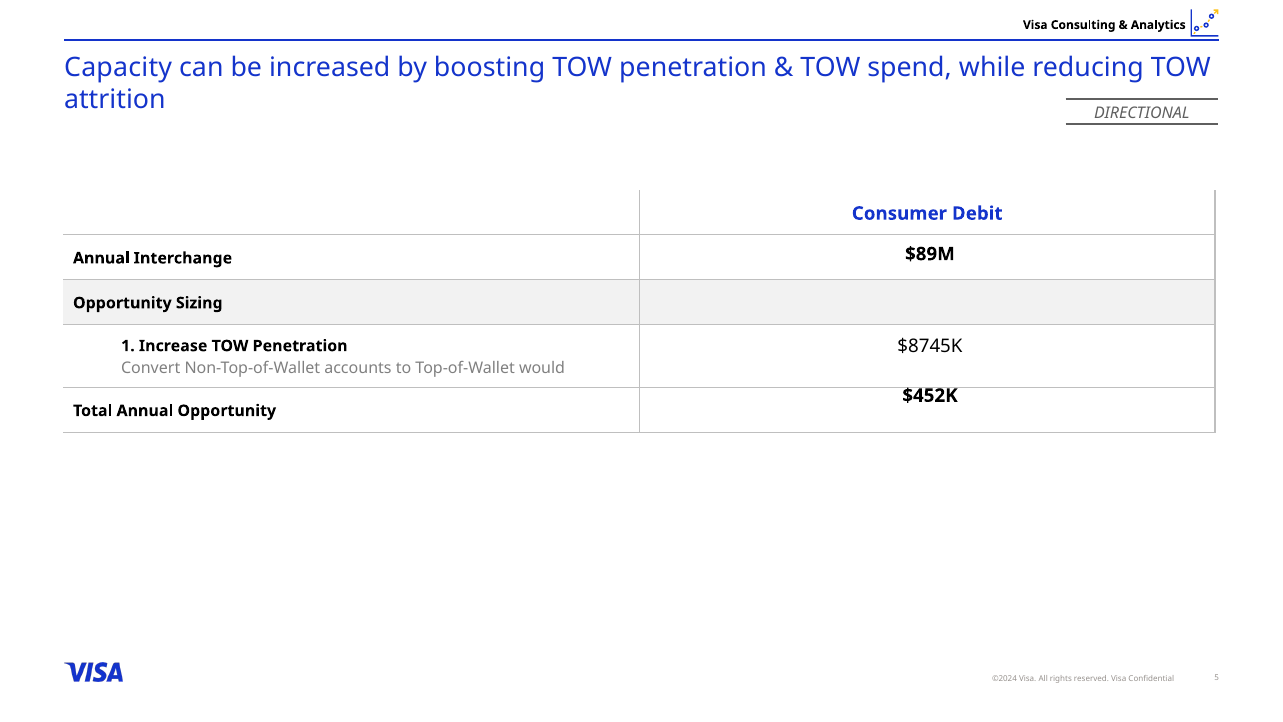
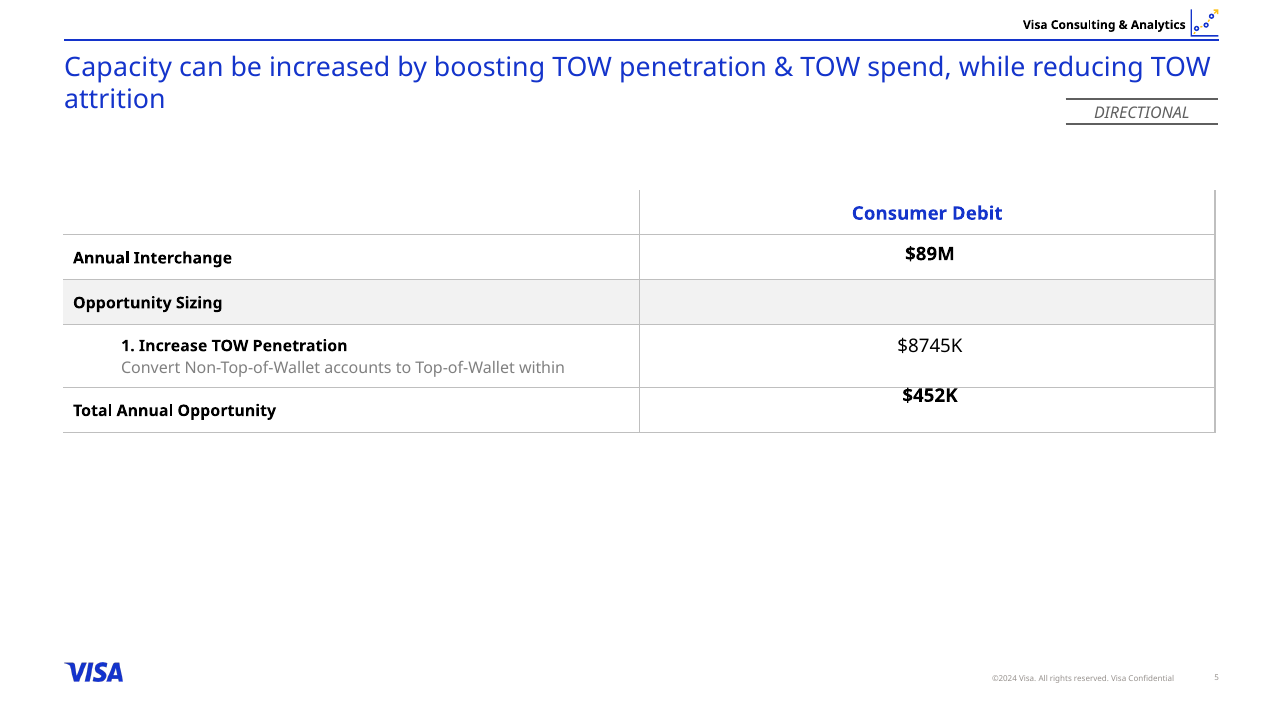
would: would -> within
